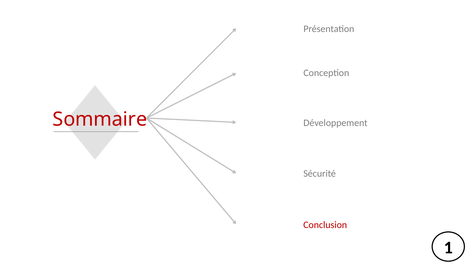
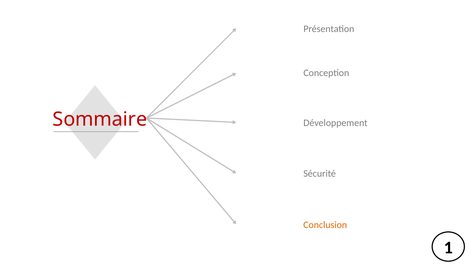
Conclusion colour: red -> orange
